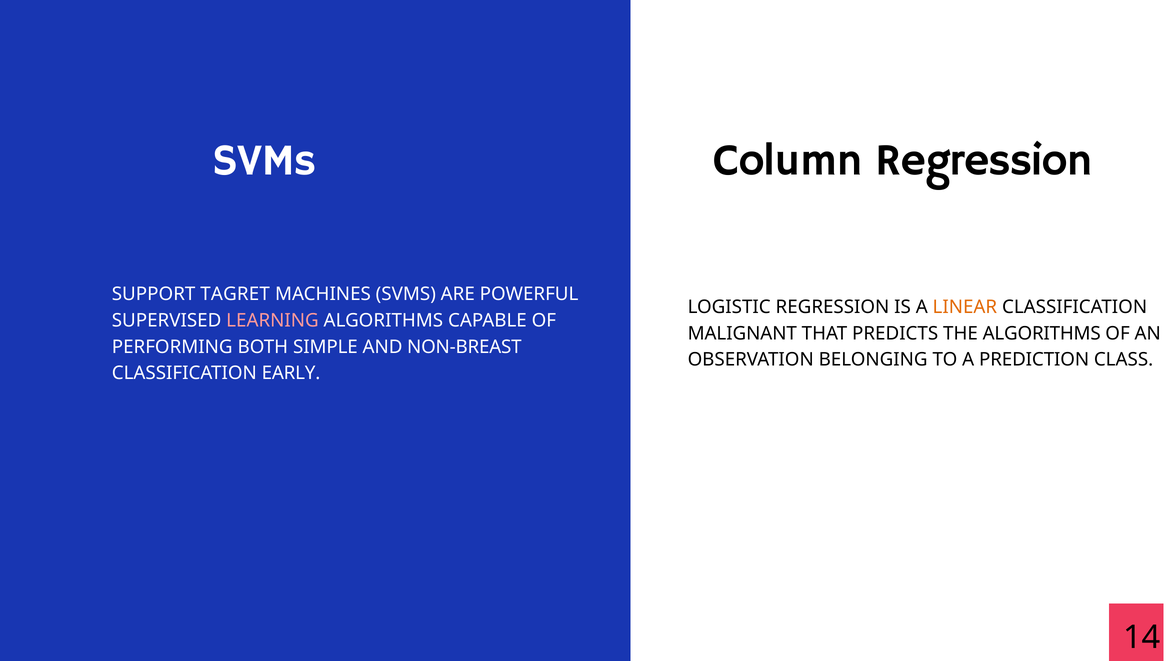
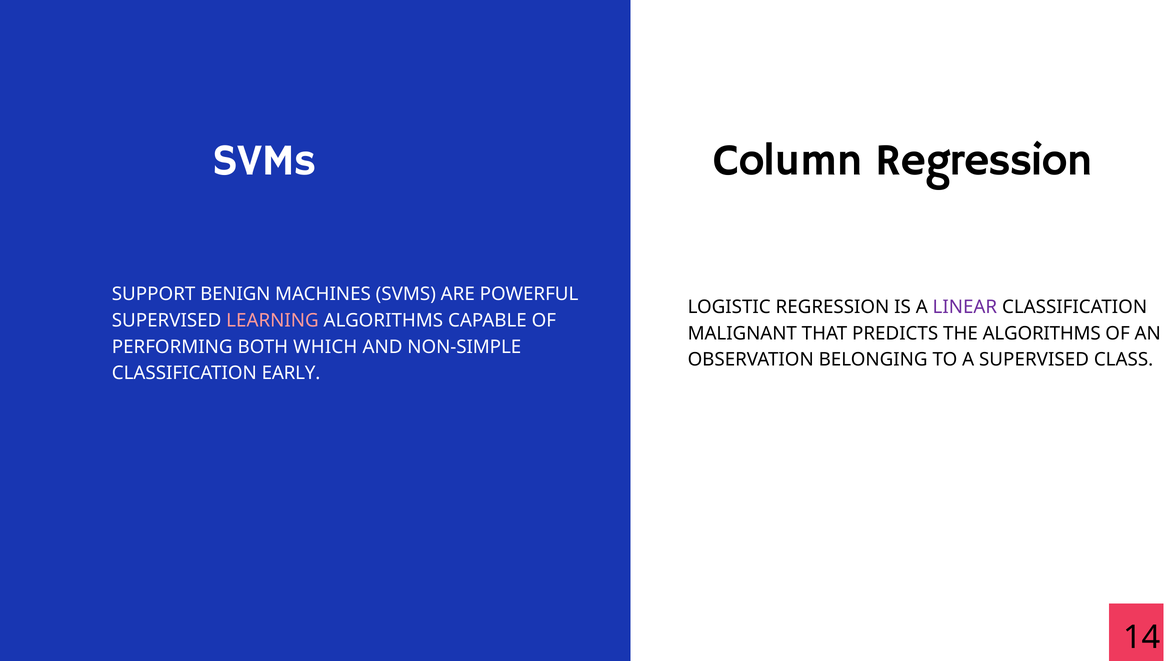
TAGRET: TAGRET -> BENIGN
LINEAR colour: orange -> purple
SIMPLE: SIMPLE -> WHICH
NON-BREAST: NON-BREAST -> NON-SIMPLE
A PREDICTION: PREDICTION -> SUPERVISED
